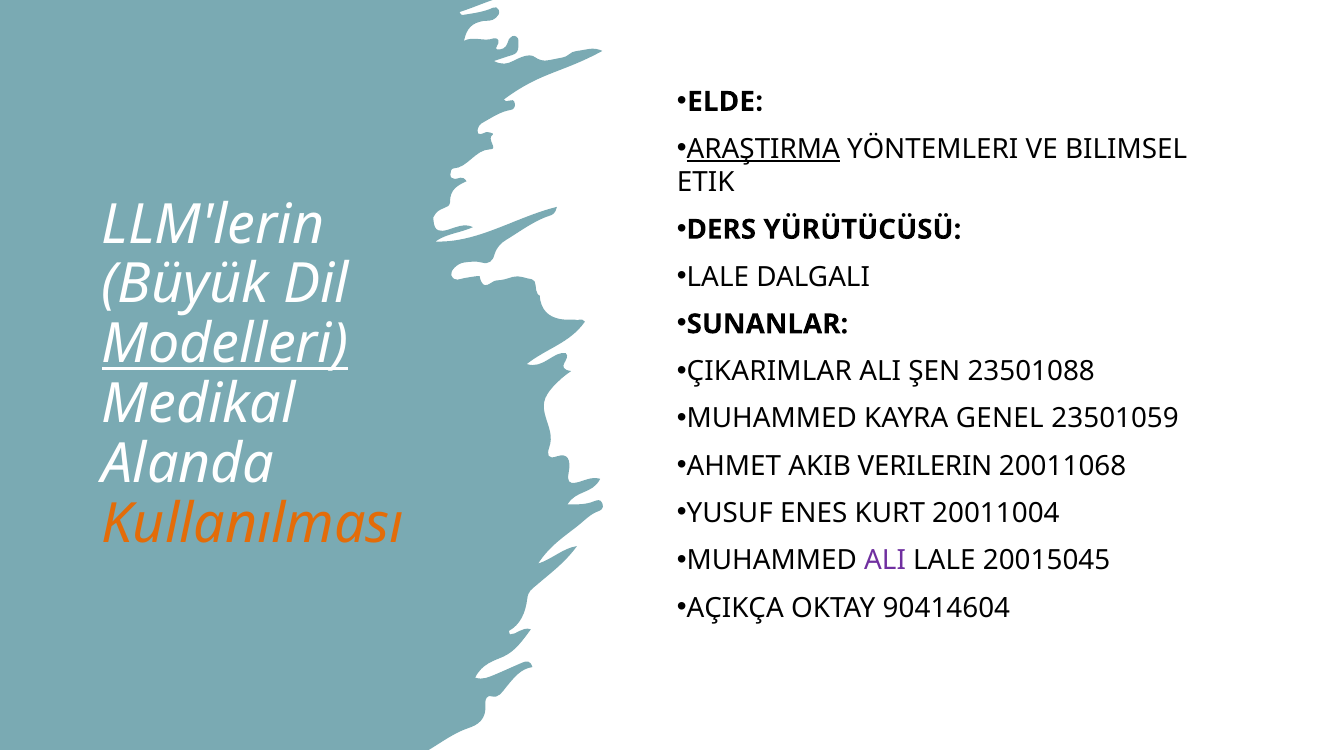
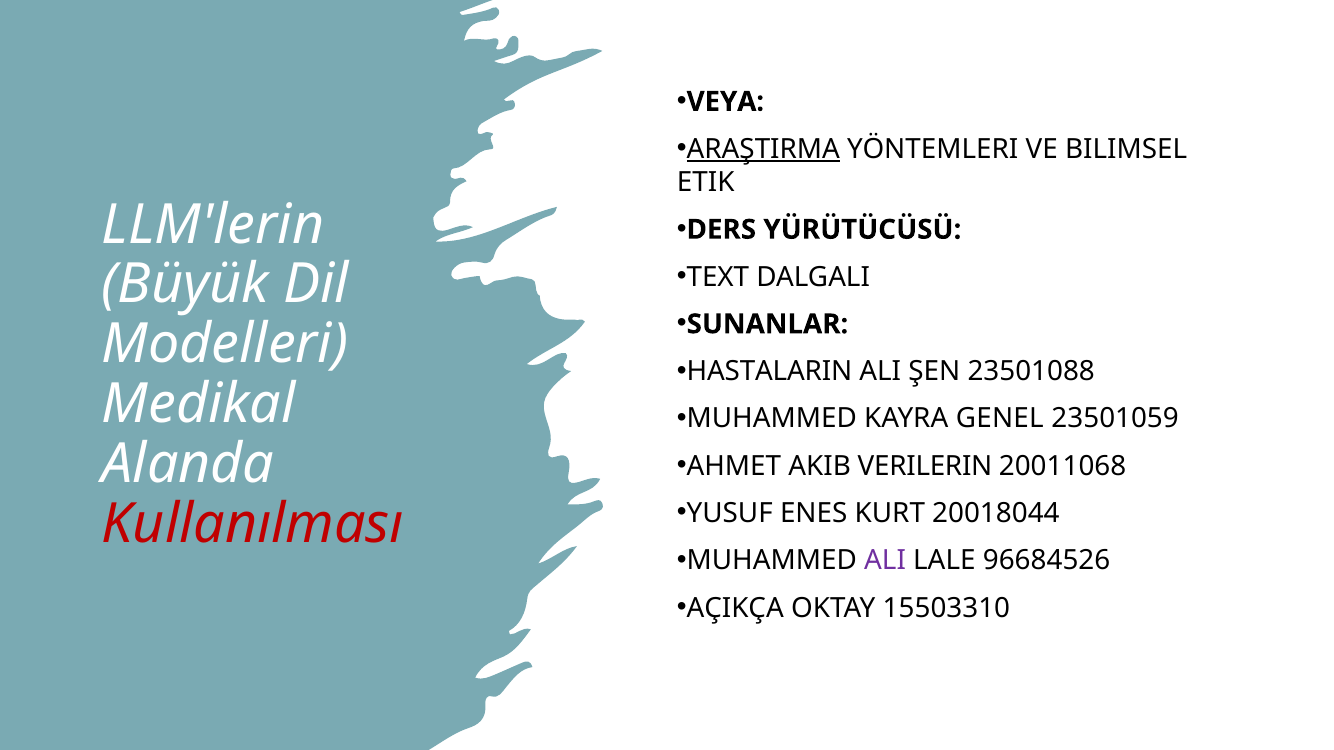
ELDE: ELDE -> VEYA
LALE at (718, 277): LALE -> TEXT
Modelleri underline: present -> none
ÇIKARIMLAR: ÇIKARIMLAR -> HASTALARIN
20011004: 20011004 -> 20018044
Kullanılması colour: orange -> red
20015045: 20015045 -> 96684526
90414604: 90414604 -> 15503310
